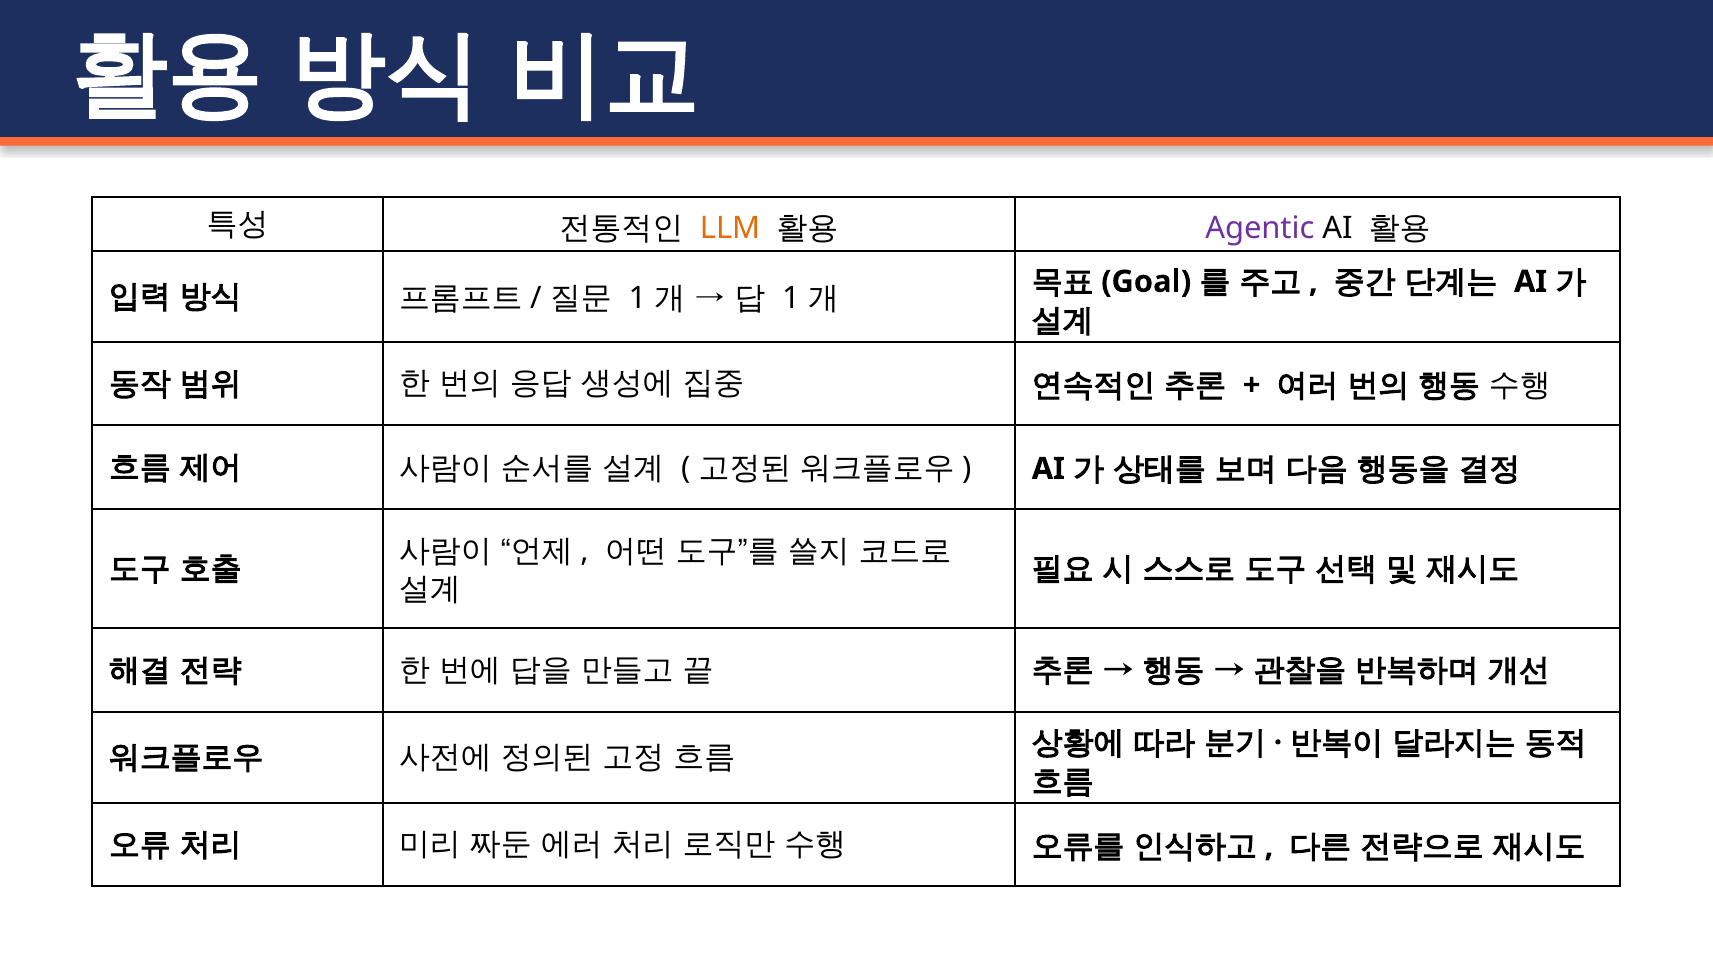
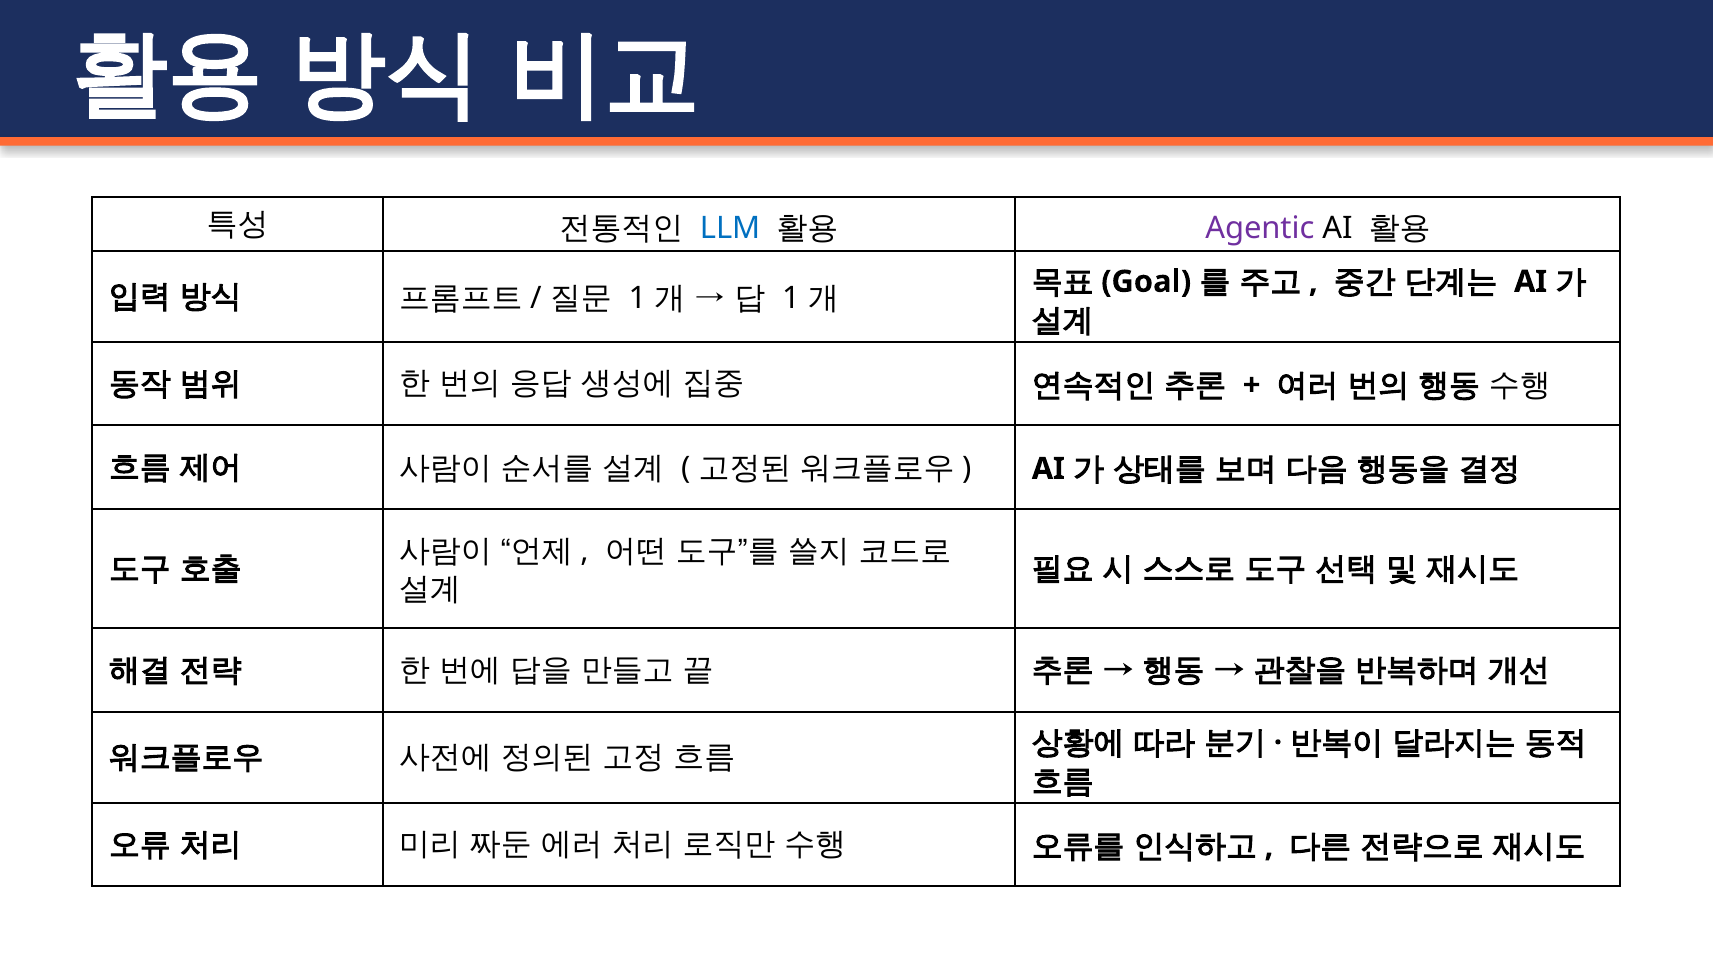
LLM colour: orange -> blue
